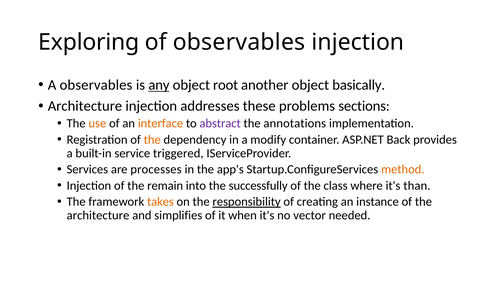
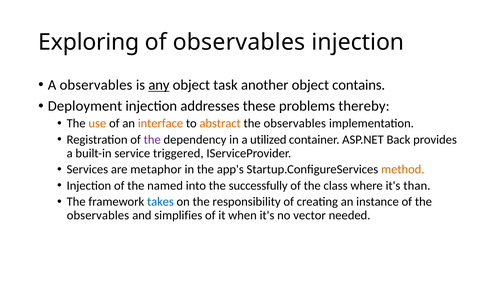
root: root -> task
basically: basically -> contains
Architecture at (85, 106): Architecture -> Deployment
sections: sections -> thereby
abstract colour: purple -> orange
annotations at (295, 123): annotations -> observables
the at (152, 140) colour: orange -> purple
modify: modify -> utilized
processes: processes -> metaphor
remain: remain -> named
takes colour: orange -> blue
responsibility underline: present -> none
architecture at (98, 215): architecture -> observables
